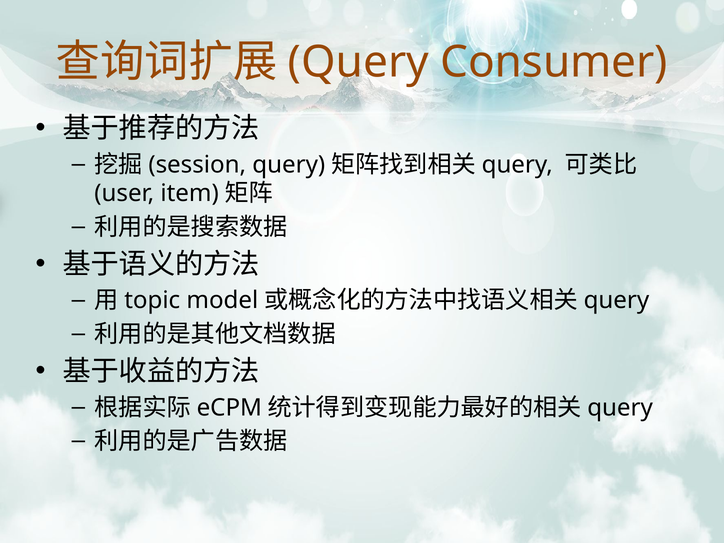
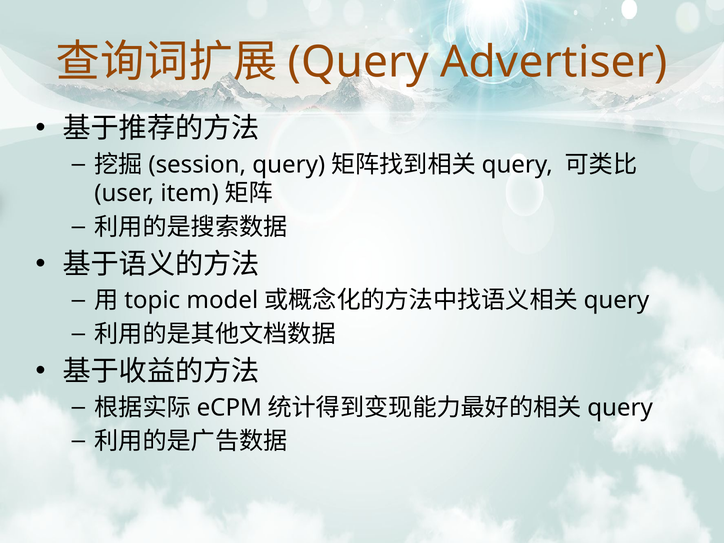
Consumer: Consumer -> Advertiser
